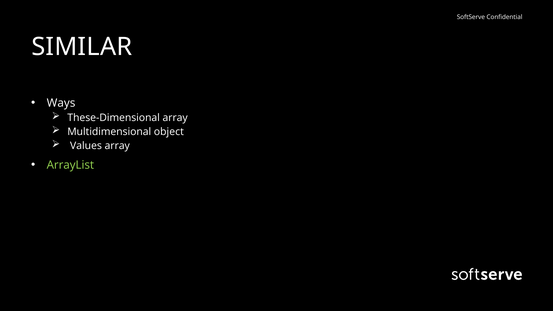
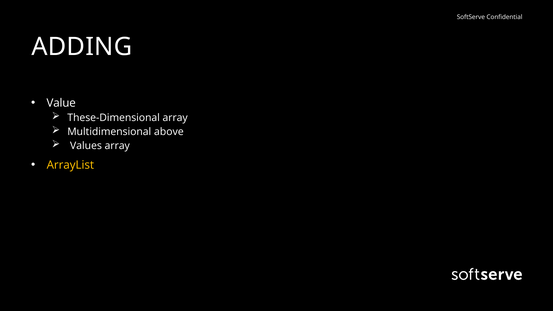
SIMILAR: SIMILAR -> ADDING
Ways: Ways -> Value
object: object -> above
ArrayList colour: light green -> yellow
